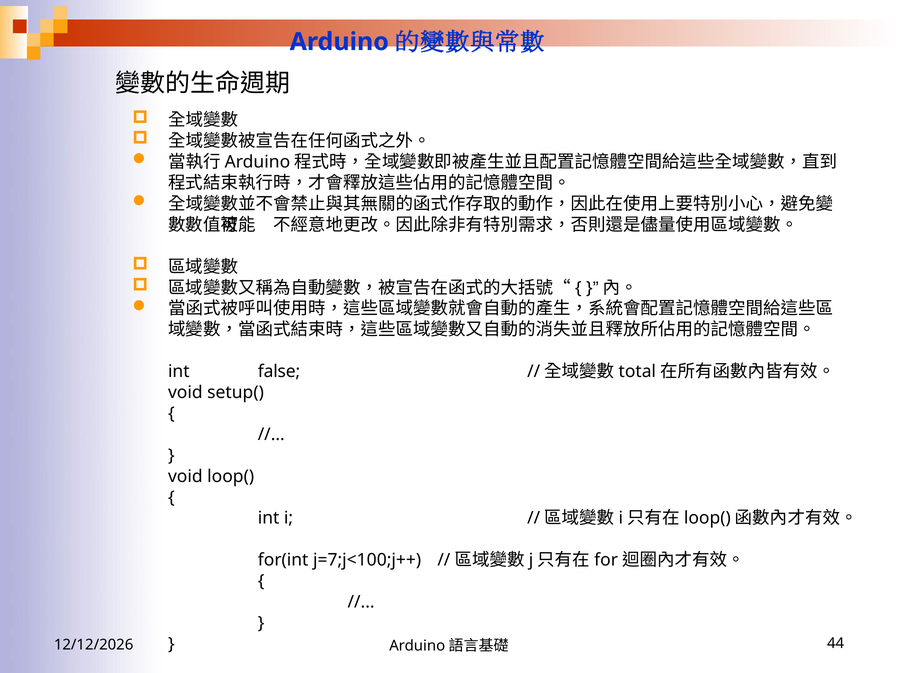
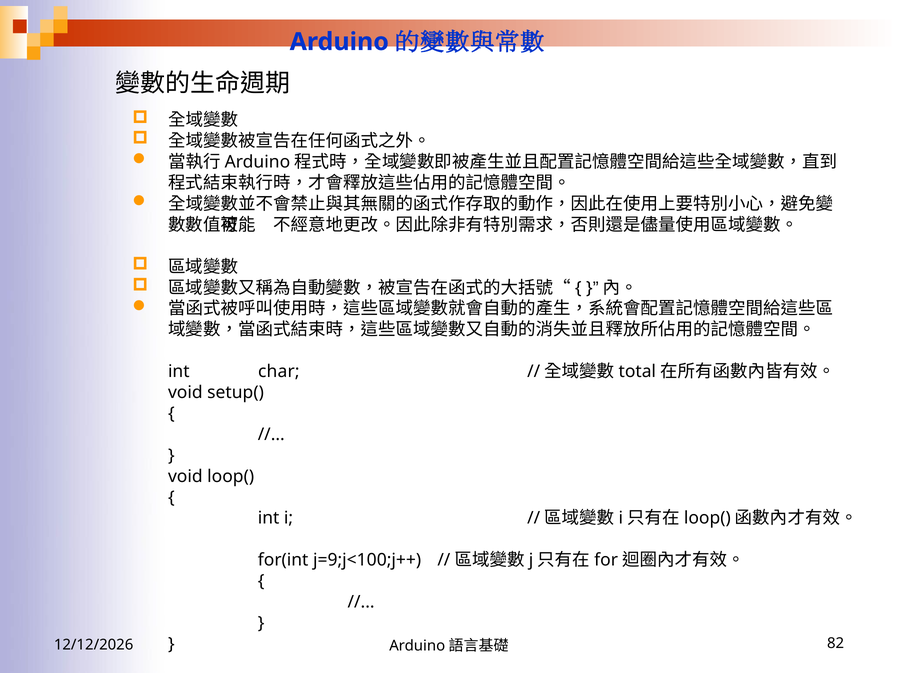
false: false -> char
j=7;j<100;j++: j=7;j<100;j++ -> j=9;j<100;j++
44: 44 -> 82
